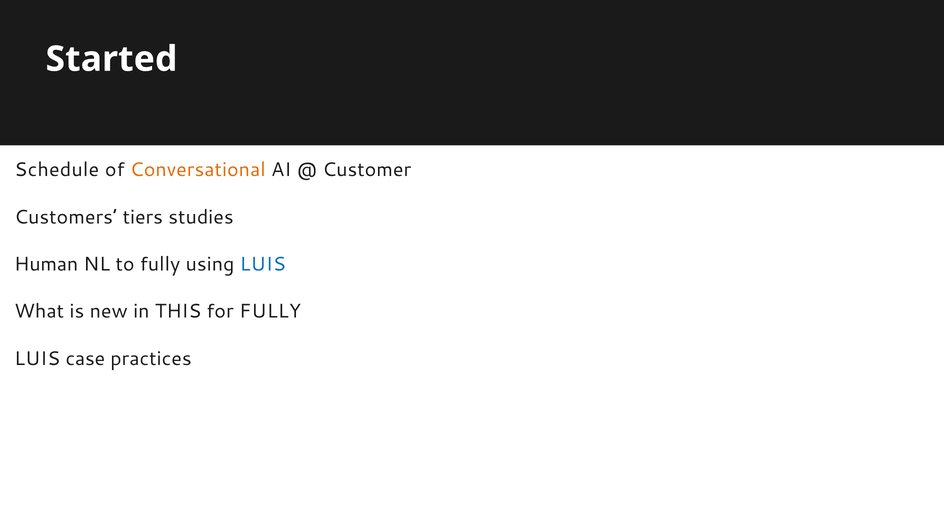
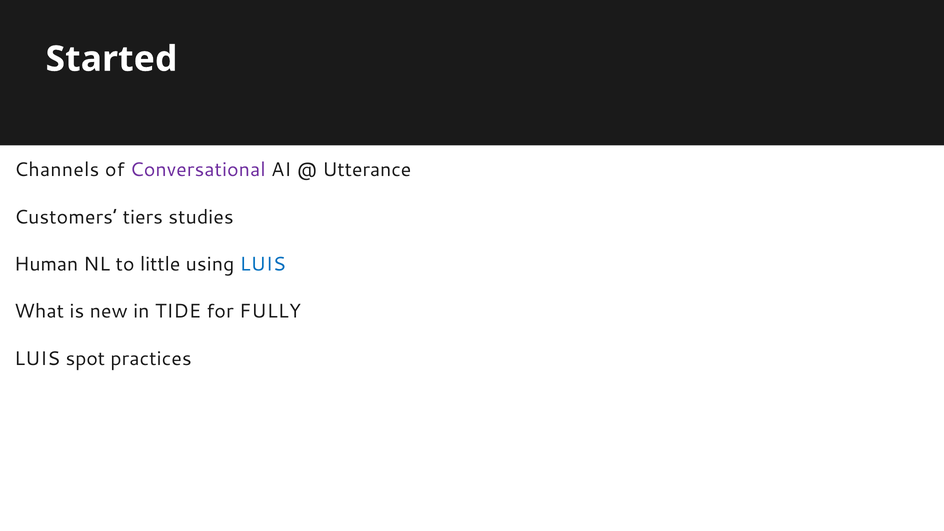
Schedule: Schedule -> Channels
Conversational colour: orange -> purple
Customer: Customer -> Utterance
to fully: fully -> little
THIS: THIS -> TIDE
case: case -> spot
